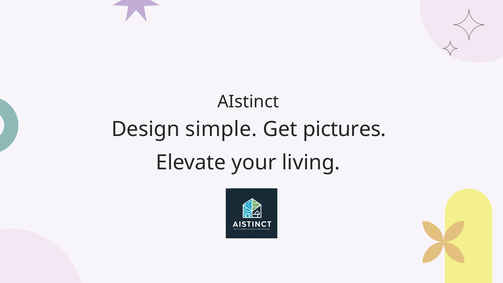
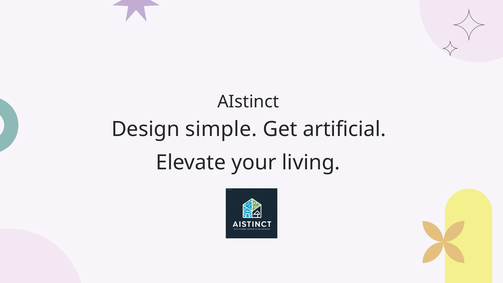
pictures: pictures -> artificial
